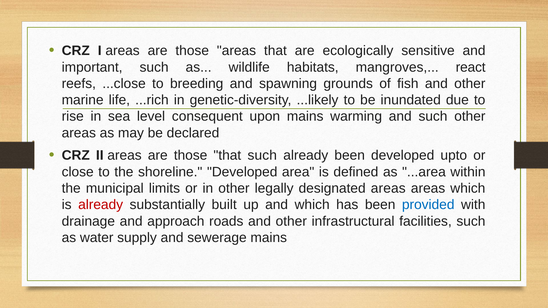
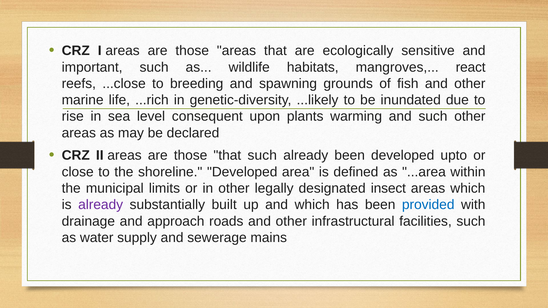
upon mains: mains -> plants
designated areas: areas -> insect
already at (101, 205) colour: red -> purple
